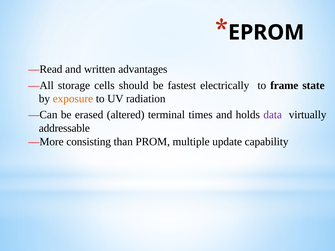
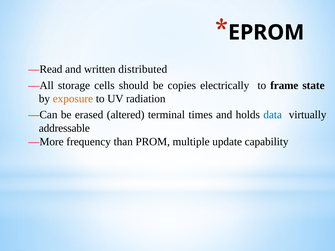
advantages: advantages -> distributed
fastest: fastest -> copies
data colour: purple -> blue
consisting: consisting -> frequency
